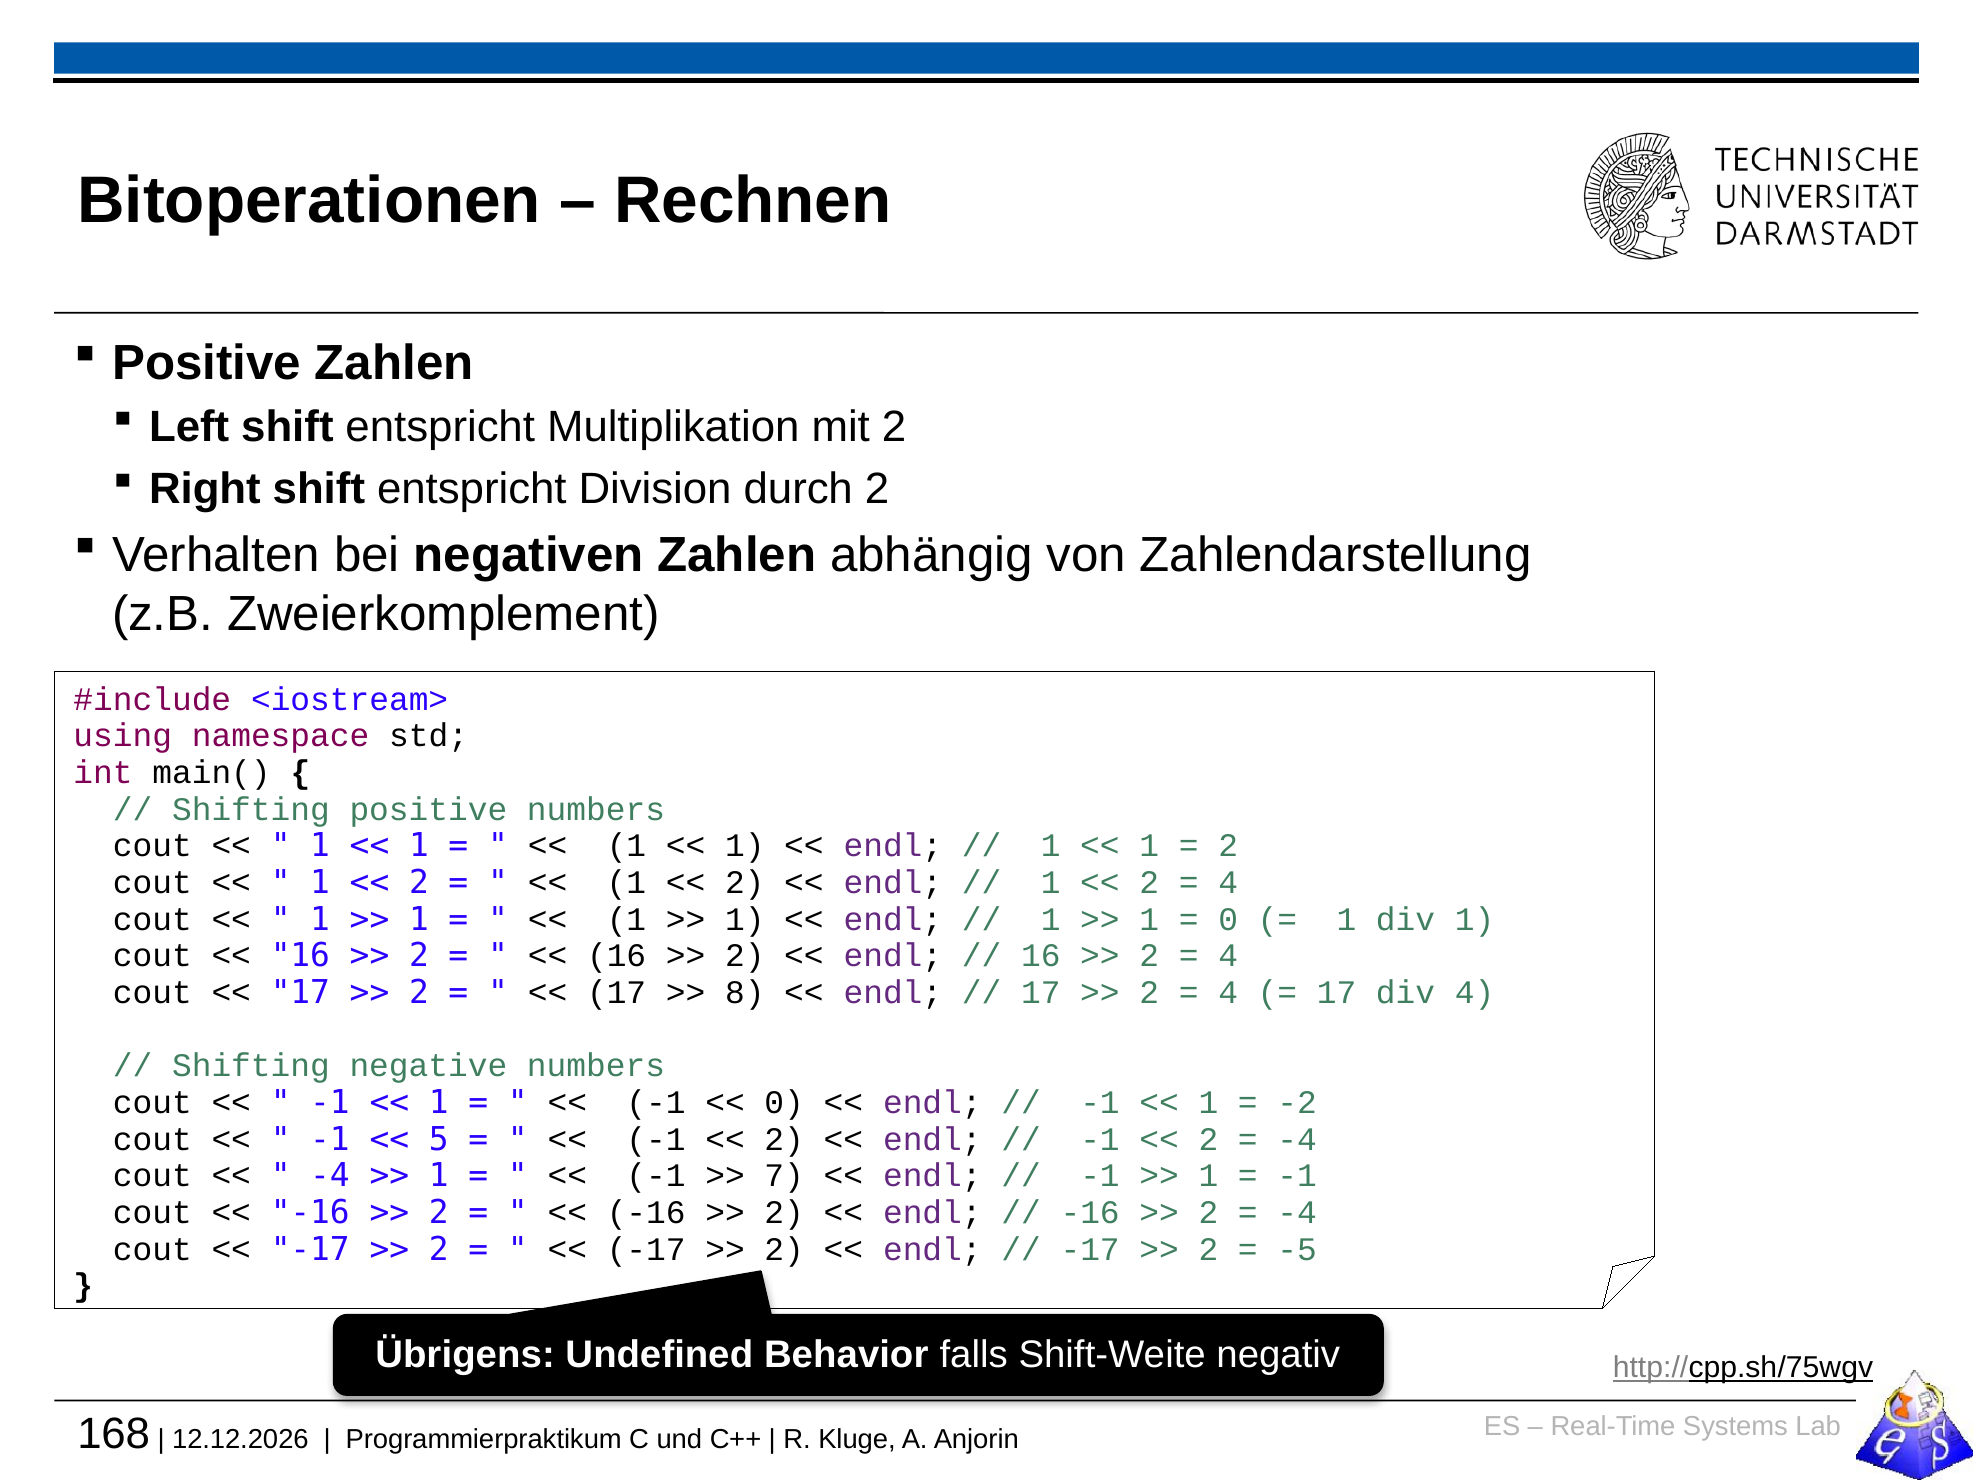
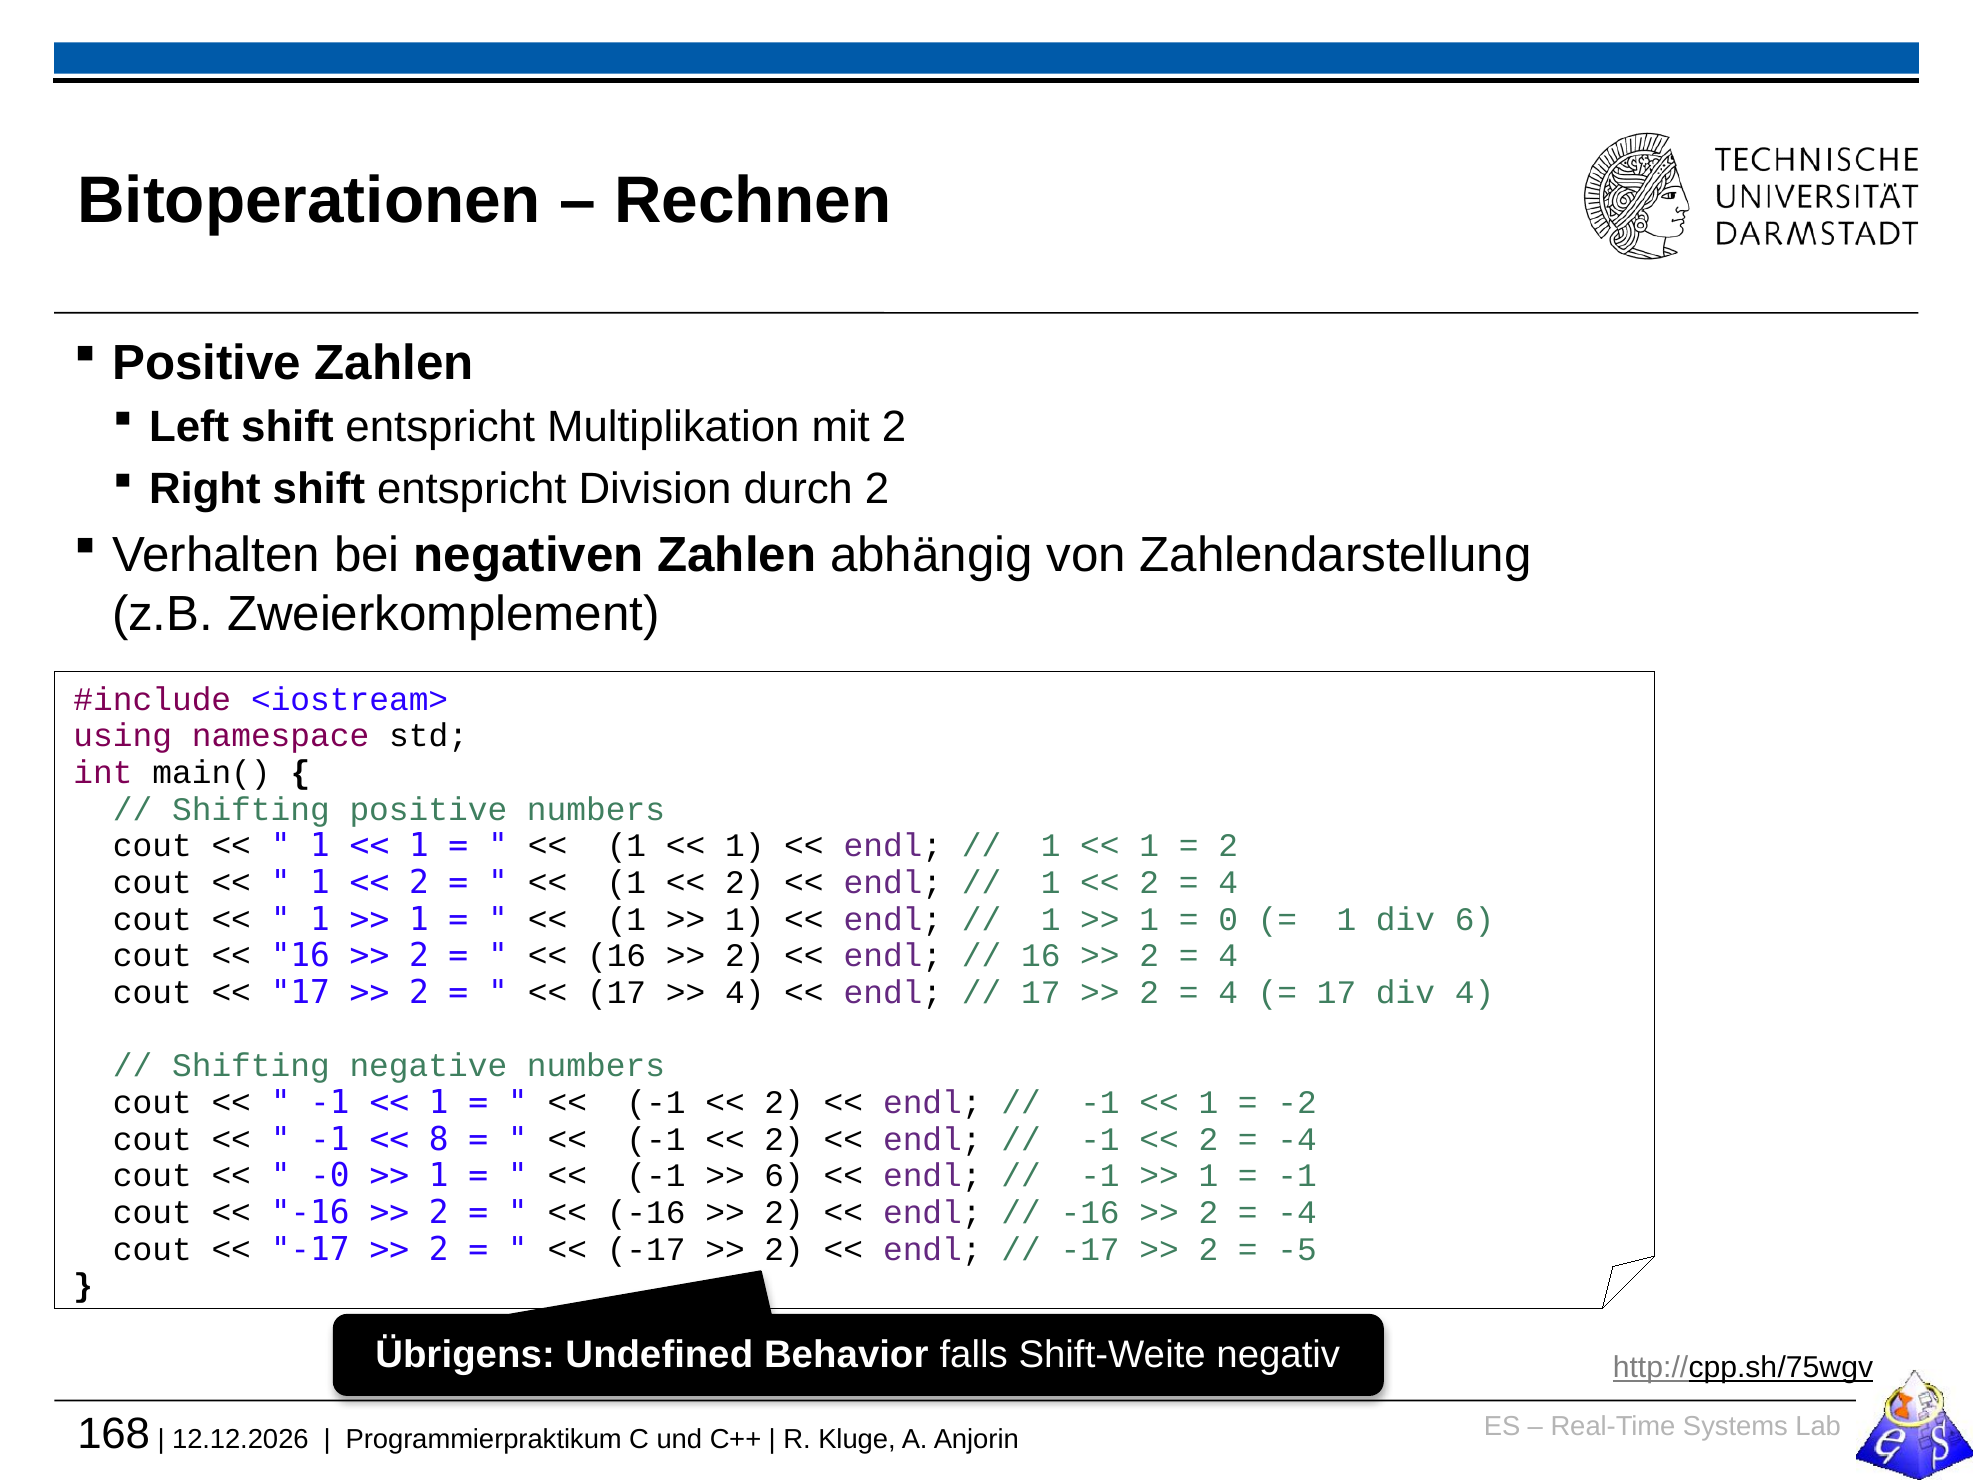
div 1: 1 -> 6
8 at (745, 993): 8 -> 4
0 at (784, 1103): 0 -> 2
5: 5 -> 8
-4 at (330, 1176): -4 -> -0
7 at (784, 1176): 7 -> 6
